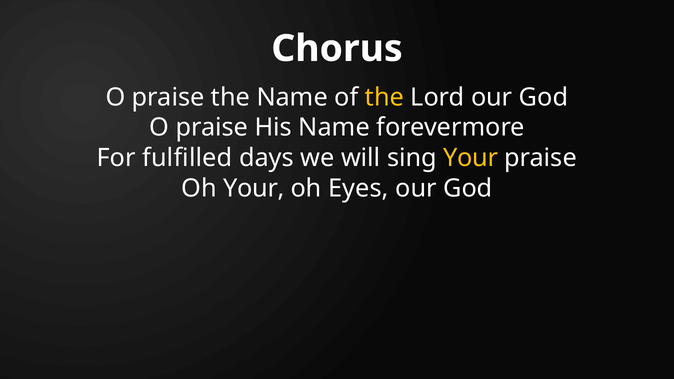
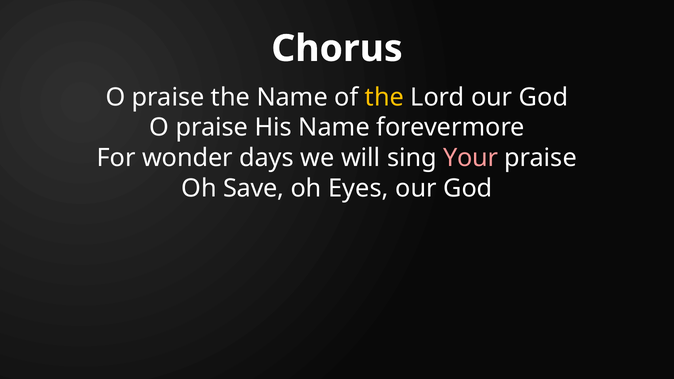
fulfilled: fulfilled -> wonder
Your at (471, 158) colour: yellow -> pink
Oh Your: Your -> Save
